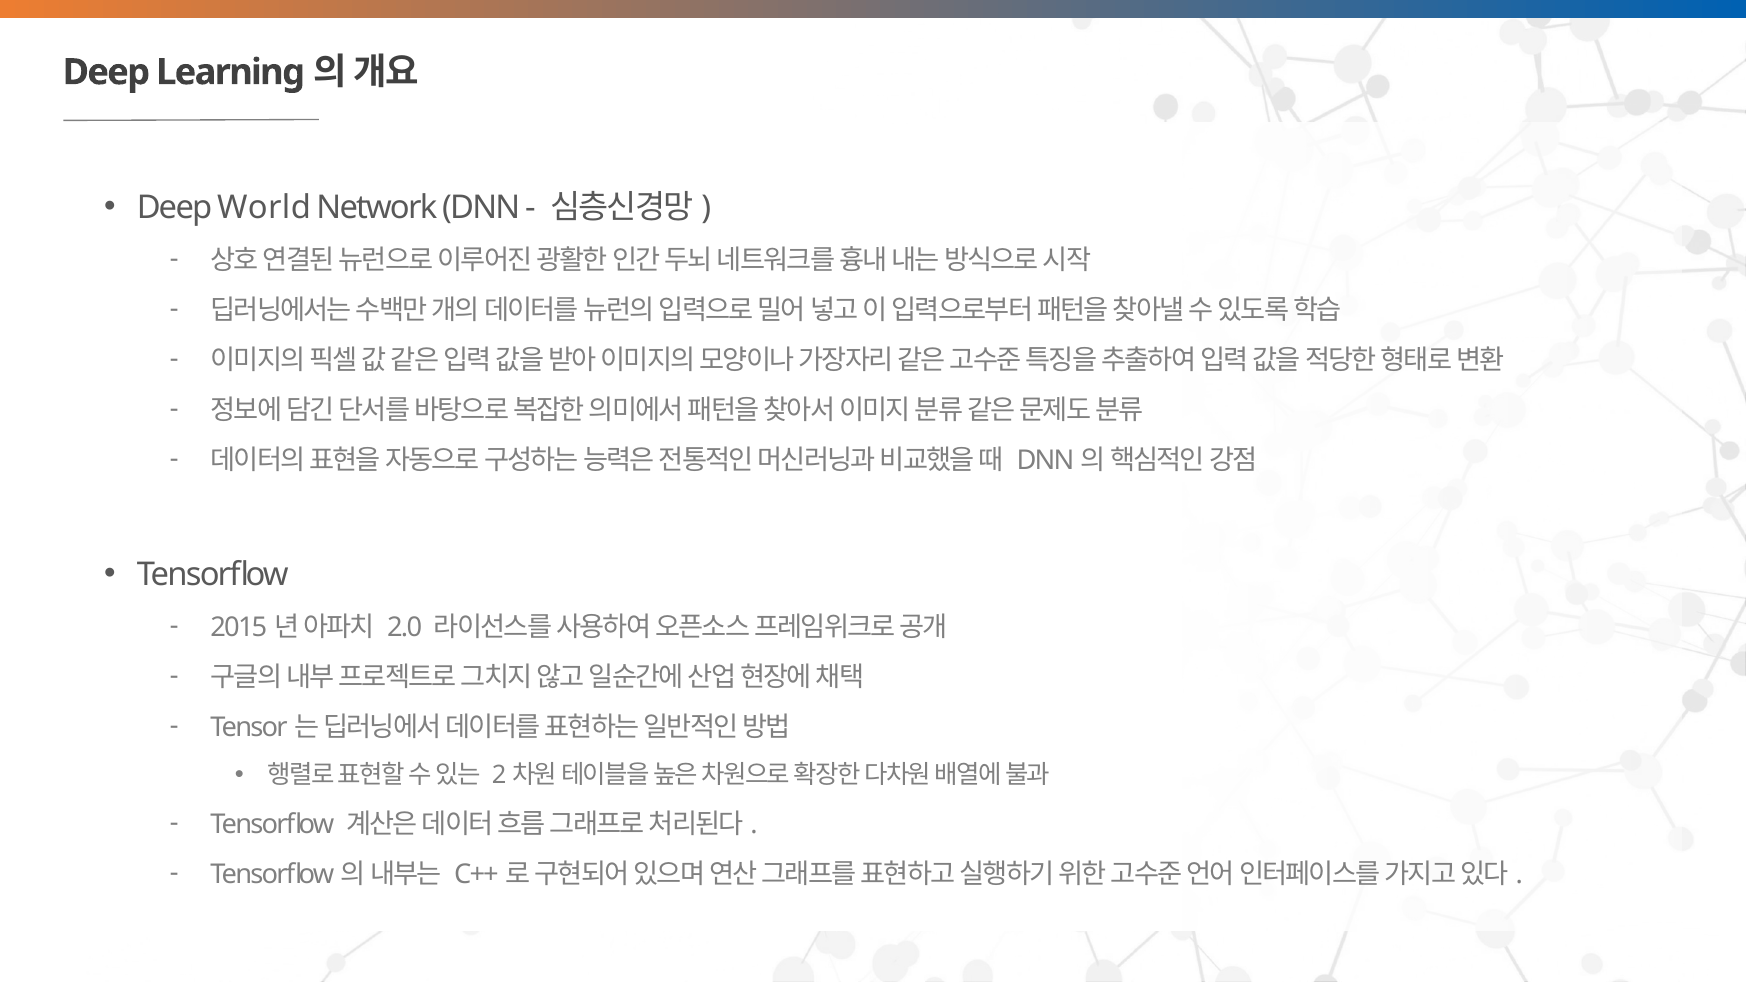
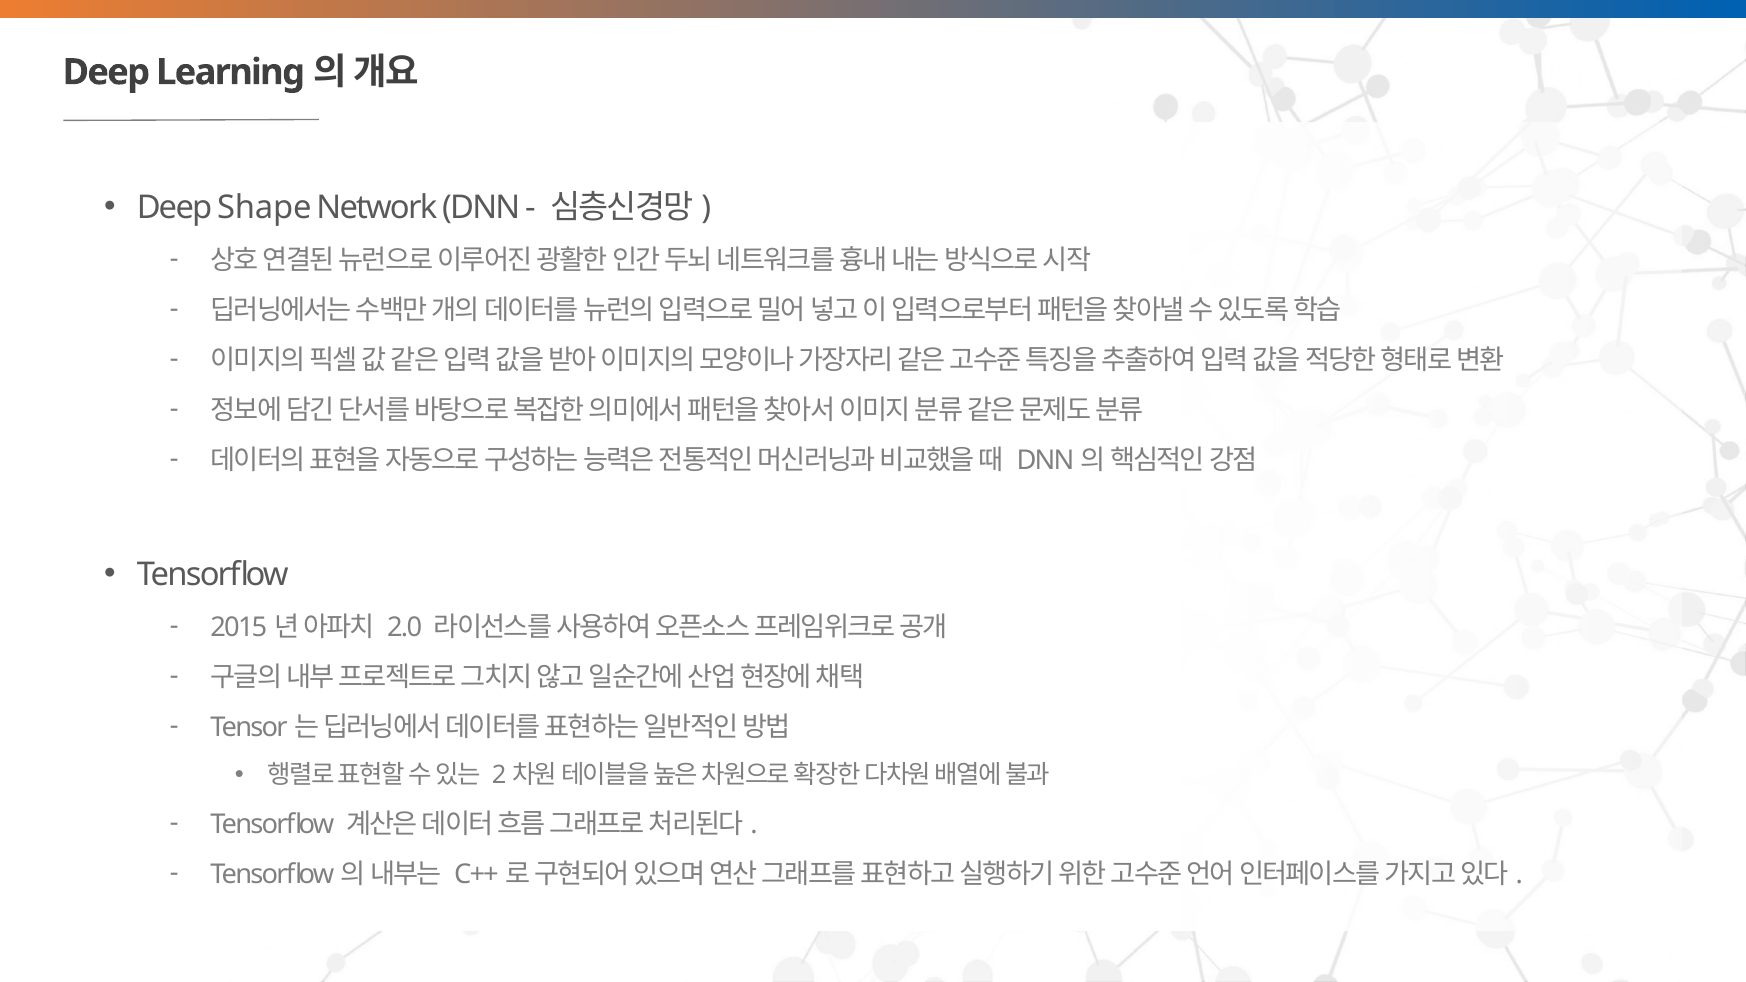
World: World -> Shape
